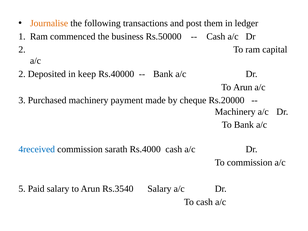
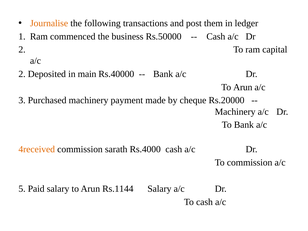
keep: keep -> main
4received colour: blue -> orange
Rs.3540: Rs.3540 -> Rs.1144
